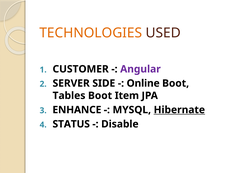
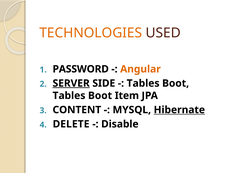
CUSTOMER: CUSTOMER -> PASSWORD
Angular colour: purple -> orange
SERVER underline: none -> present
Online at (143, 83): Online -> Tables
ENHANCE: ENHANCE -> CONTENT
STATUS: STATUS -> DELETE
